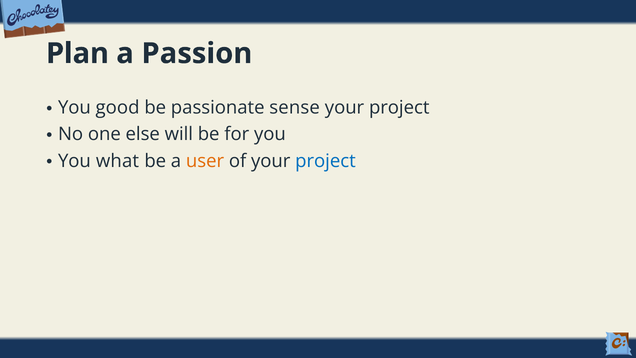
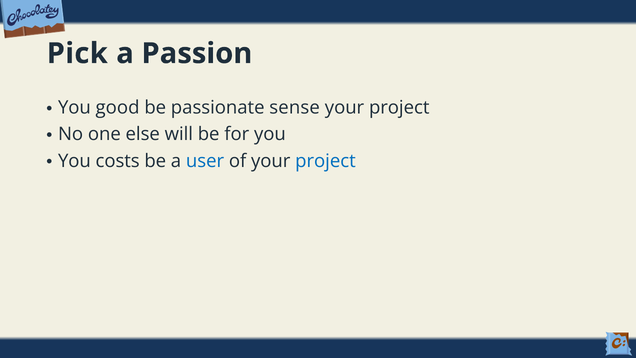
Plan: Plan -> Pick
what: what -> costs
user colour: orange -> blue
